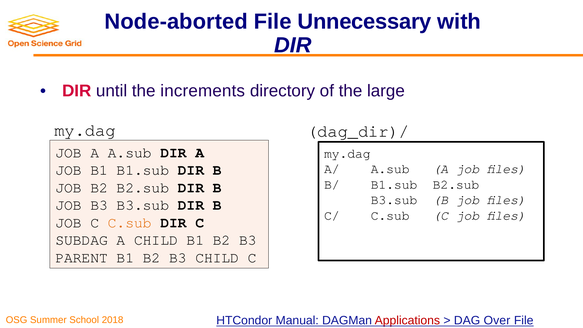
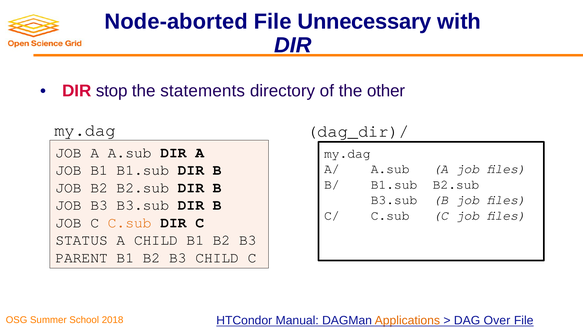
until: until -> stop
increments: increments -> statements
large: large -> other
SUBDAG: SUBDAG -> STATUS
Applications colour: red -> orange
